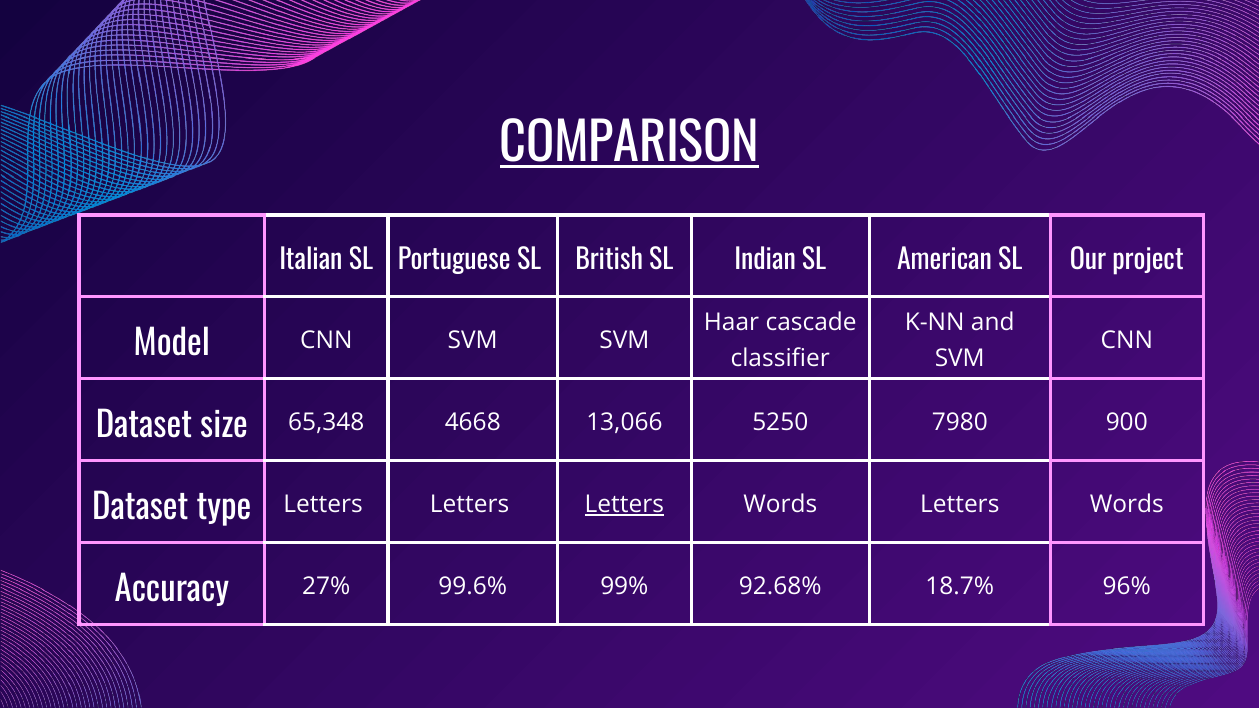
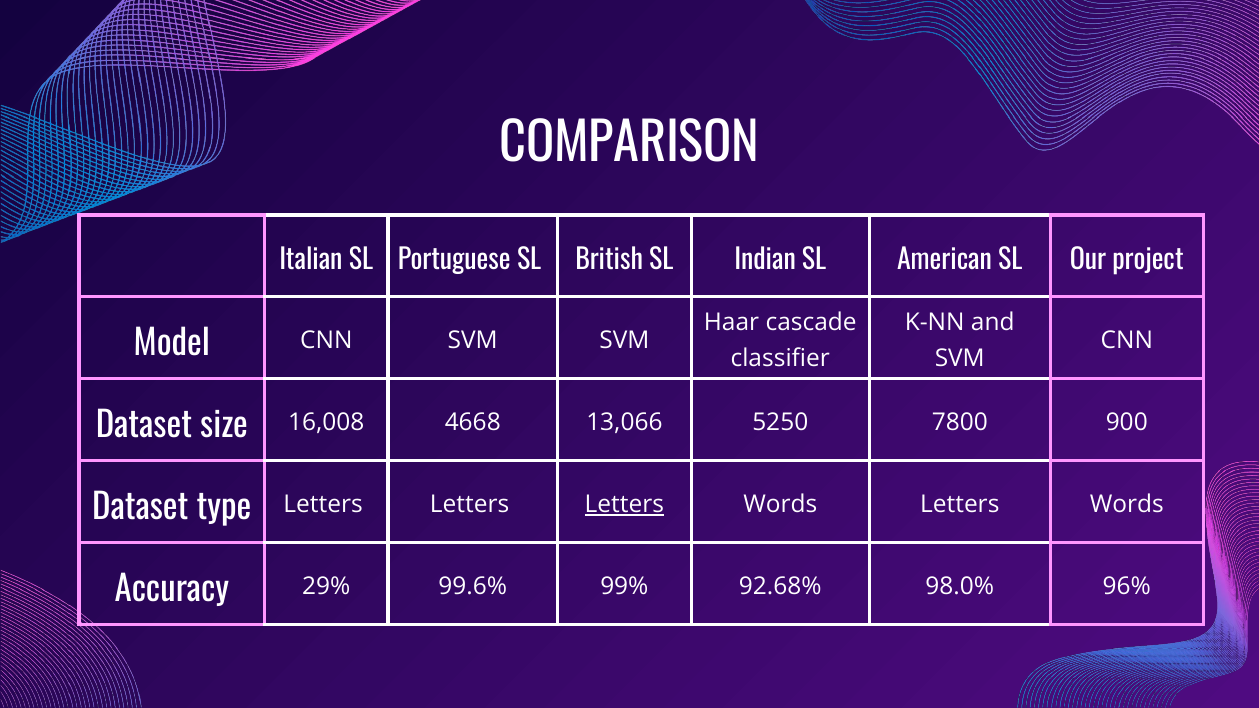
COMPARISON underline: present -> none
65,348: 65,348 -> 16,008
7980: 7980 -> 7800
27%: 27% -> 29%
18.7%: 18.7% -> 98.0%
